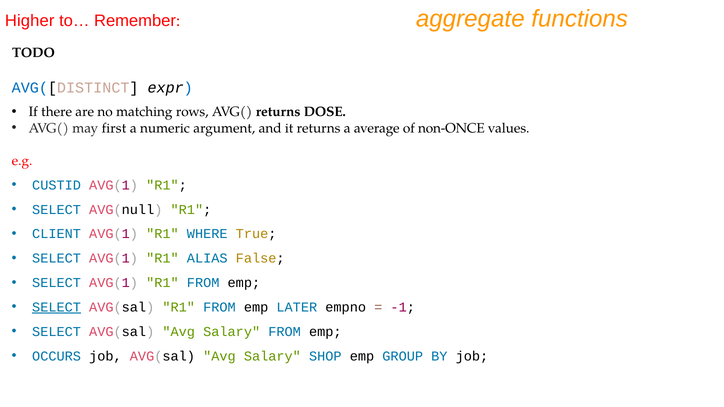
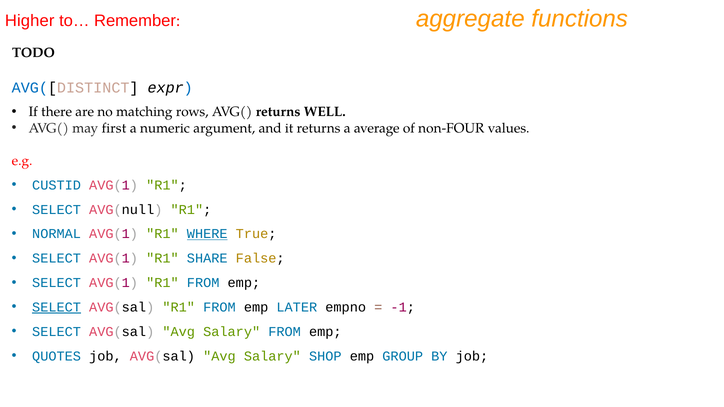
DOSE: DOSE -> WELL
non-ONCE: non-ONCE -> non-FOUR
CLIENT: CLIENT -> NORMAL
WHERE underline: none -> present
ALIAS: ALIAS -> SHARE
OCCURS: OCCURS -> QUOTES
